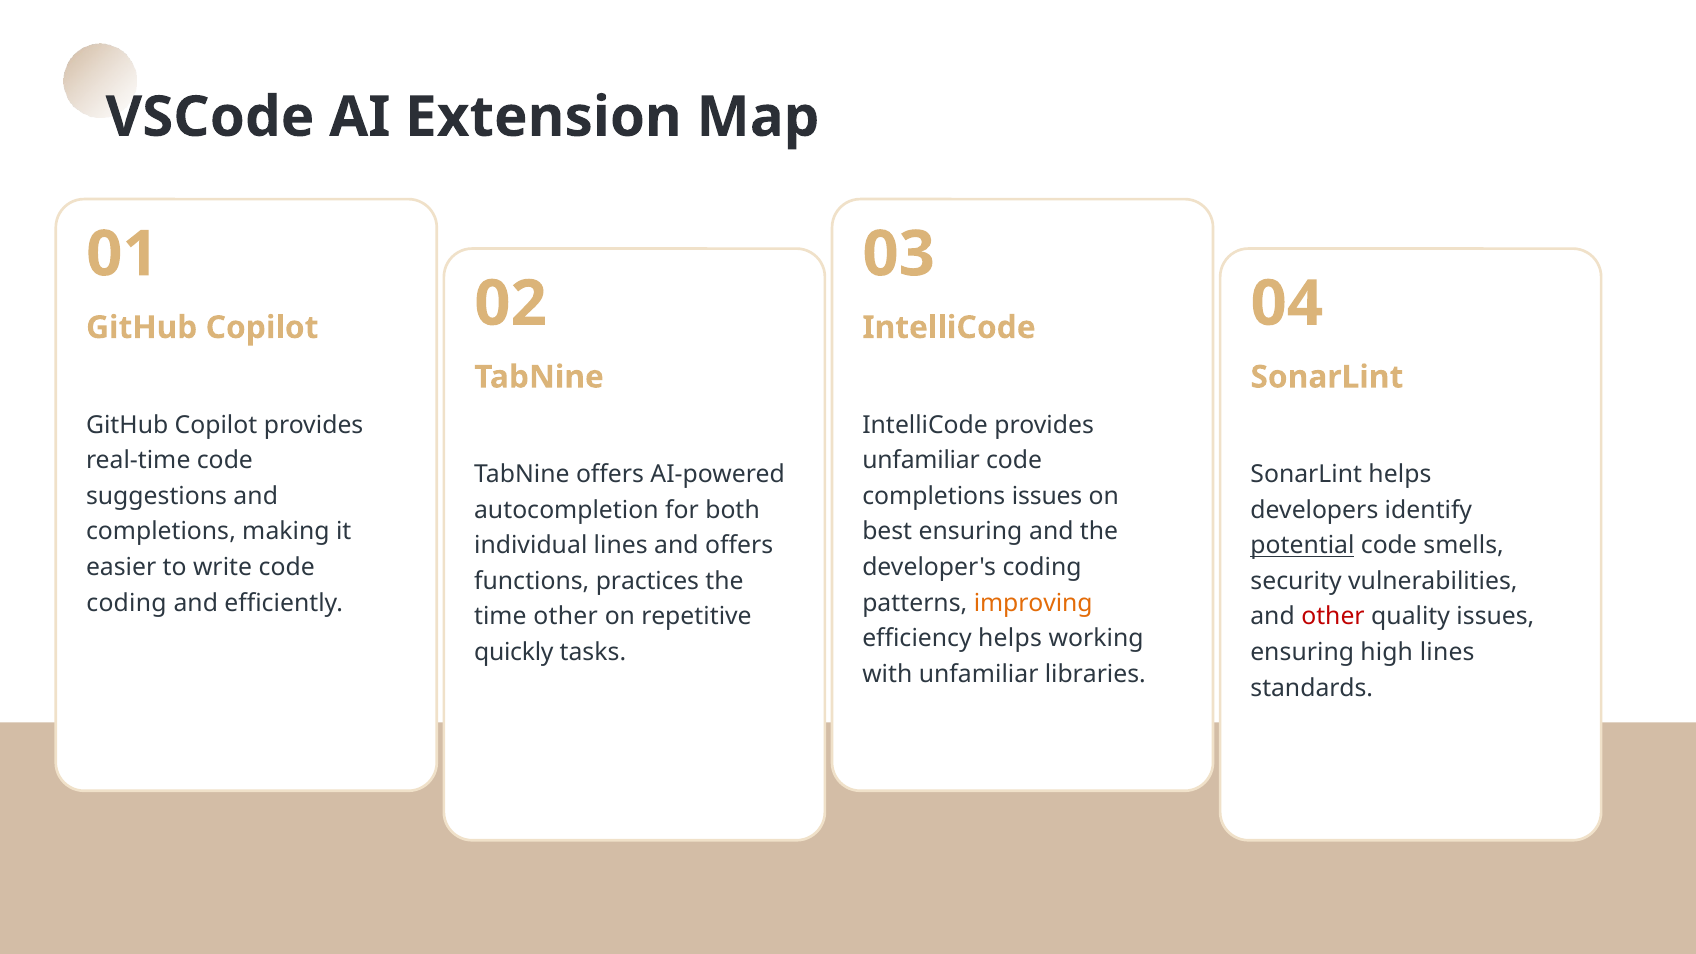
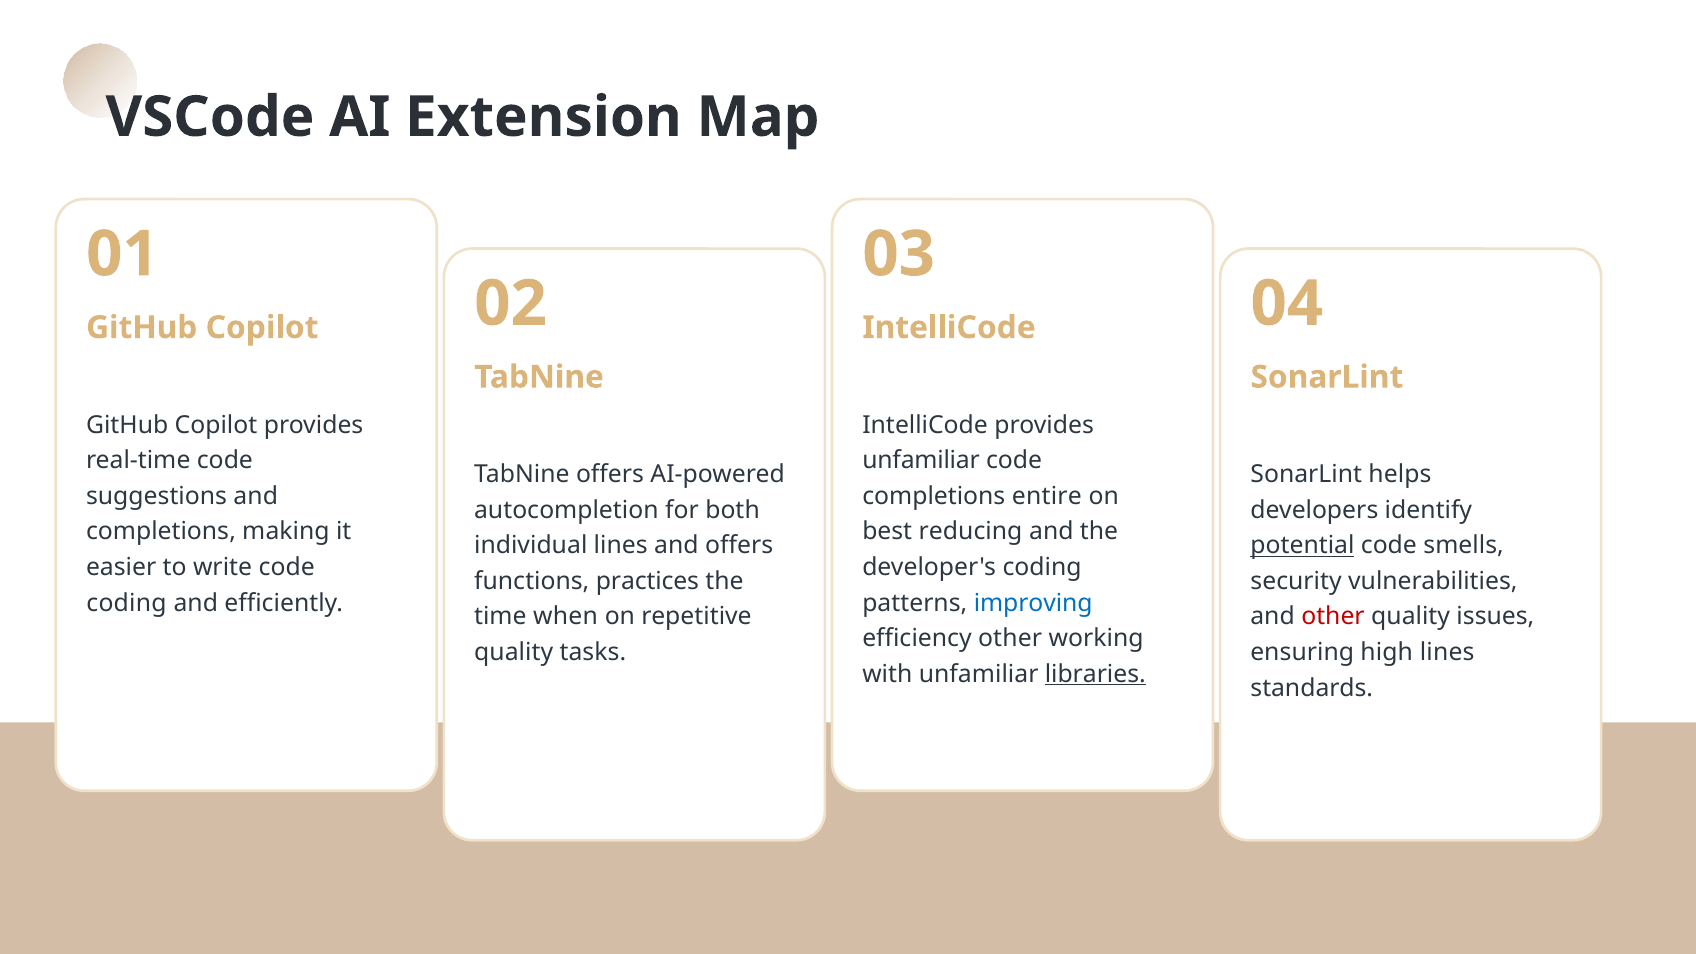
completions issues: issues -> entire
best ensuring: ensuring -> reducing
improving colour: orange -> blue
time other: other -> when
efficiency helps: helps -> other
quickly at (514, 652): quickly -> quality
libraries underline: none -> present
